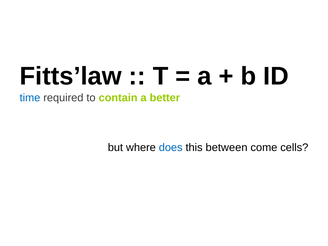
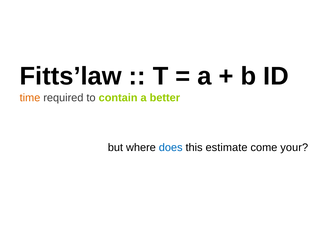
time colour: blue -> orange
between: between -> estimate
cells: cells -> your
